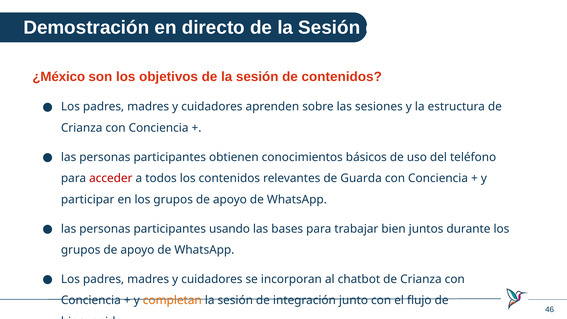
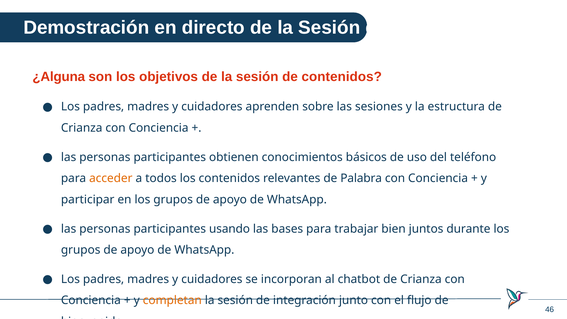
¿México: ¿México -> ¿Alguna
acceder colour: red -> orange
Guarda: Guarda -> Palabra
